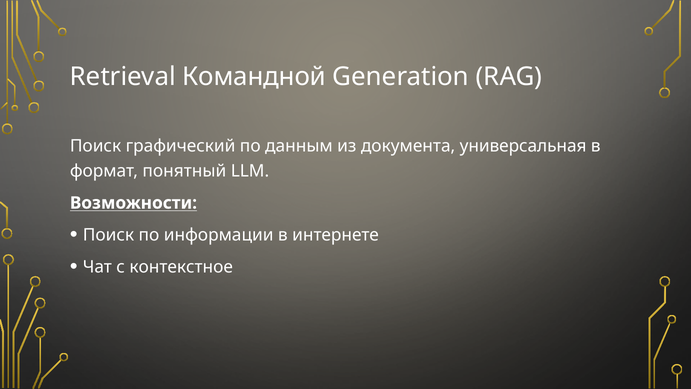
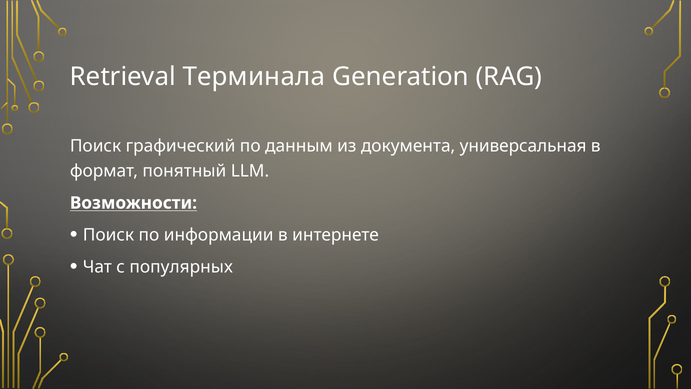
Командной: Командной -> Терминала
контекстное: контекстное -> популярных
